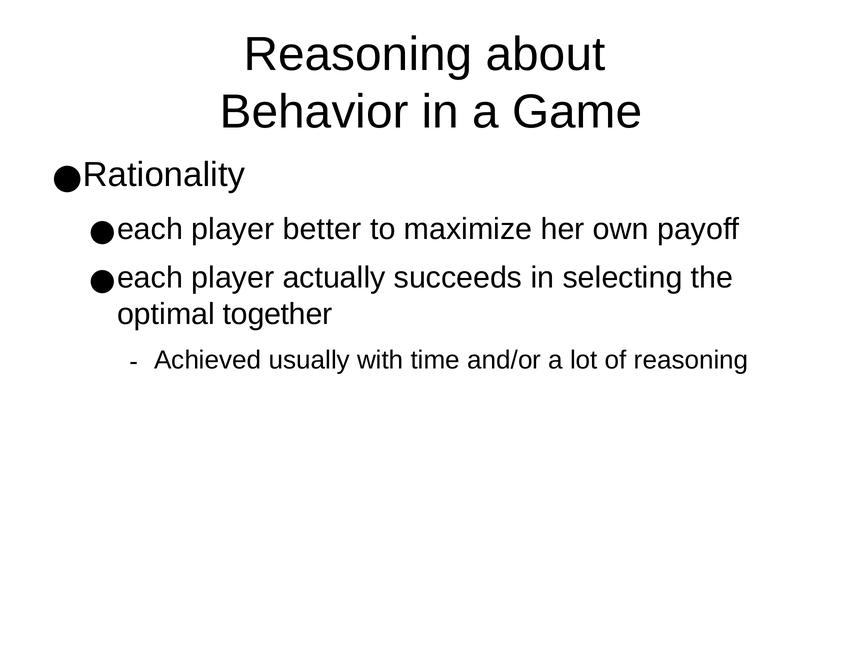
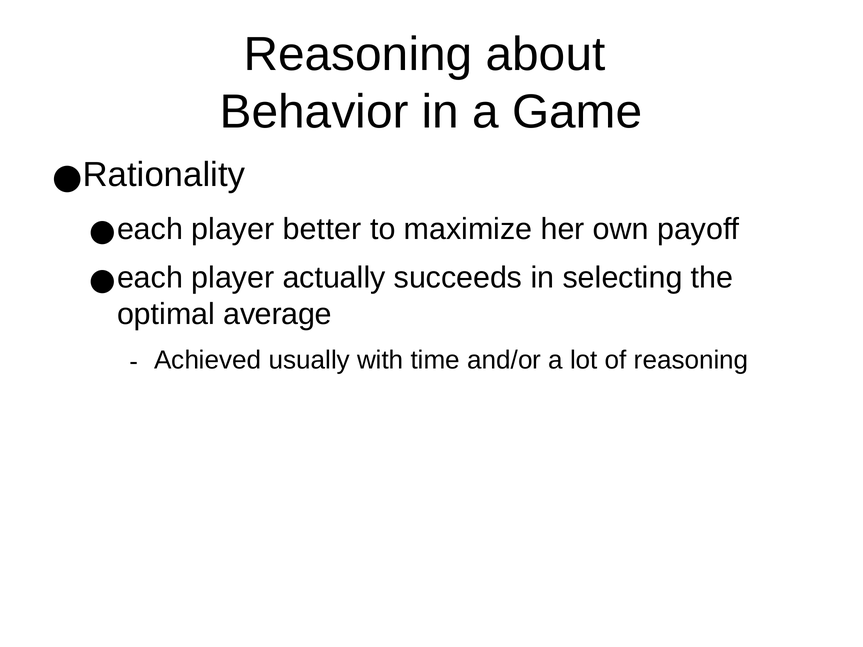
together: together -> average
